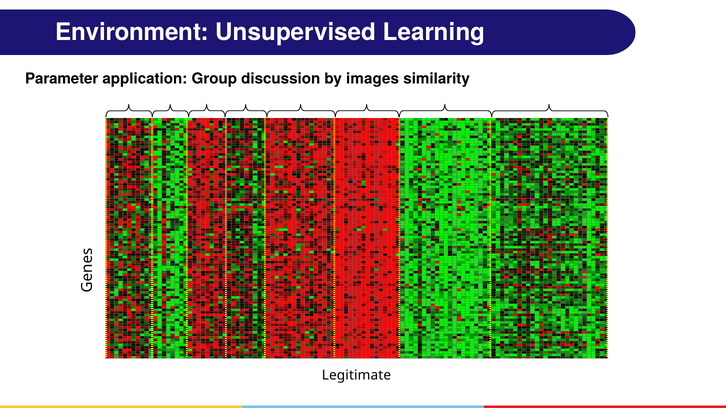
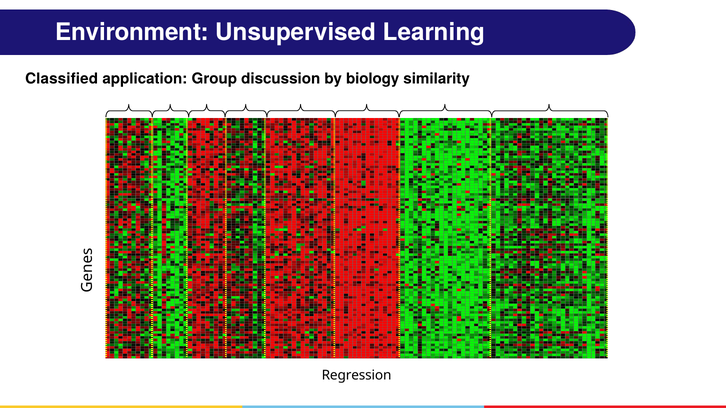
Parameter: Parameter -> Classified
images: images -> biology
Legitimate: Legitimate -> Regression
